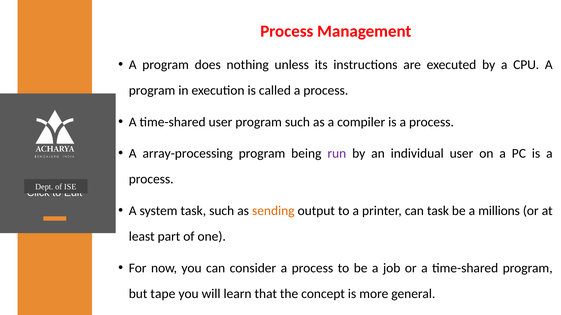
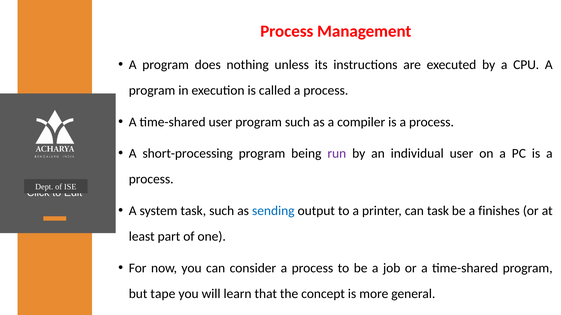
array-processing: array-processing -> short-processing
sending colour: orange -> blue
millions: millions -> finishes
